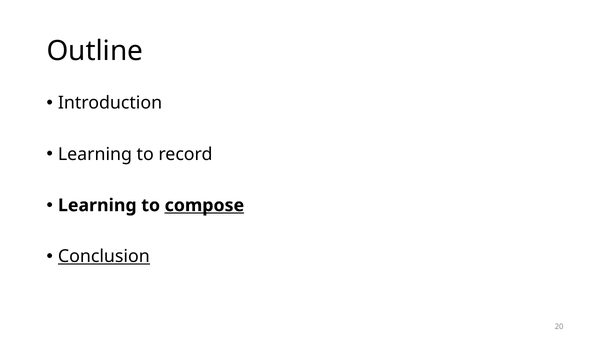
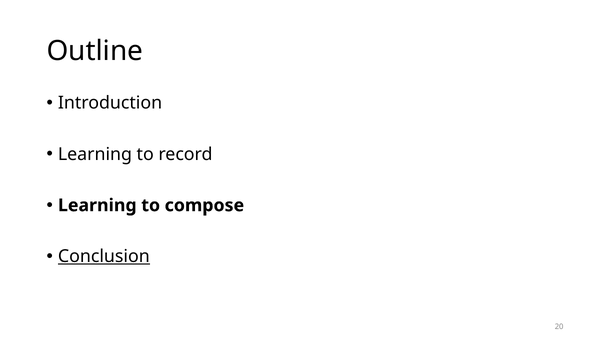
compose underline: present -> none
